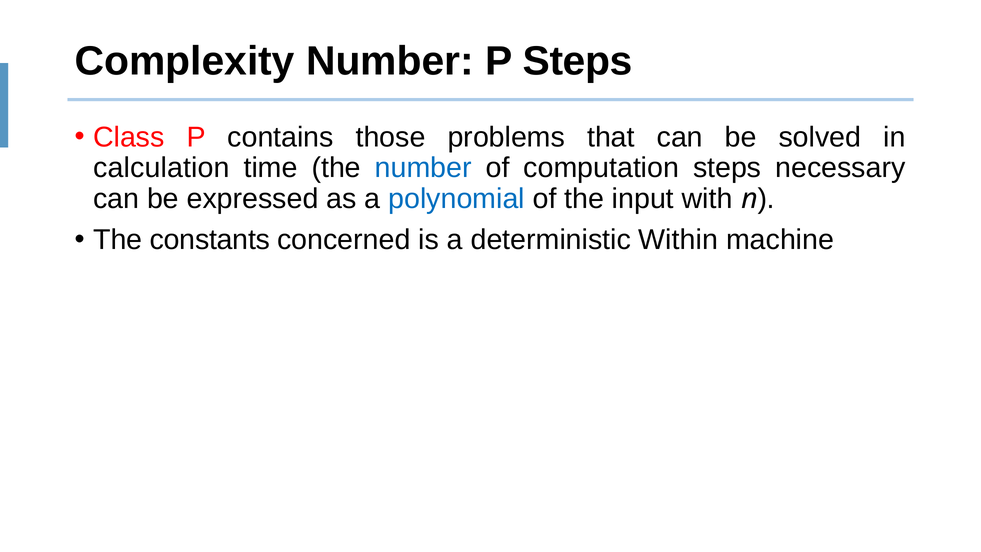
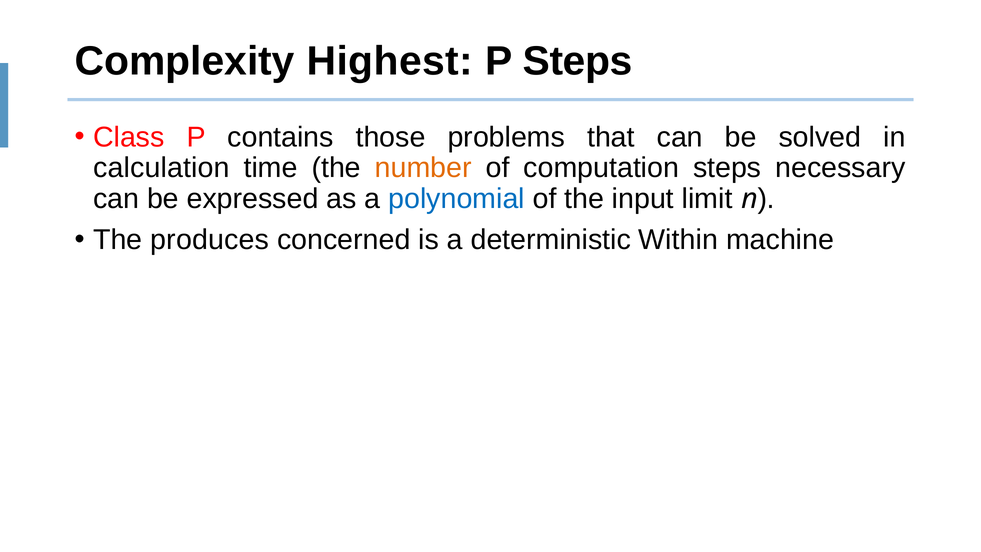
Complexity Number: Number -> Highest
number at (423, 168) colour: blue -> orange
with: with -> limit
constants: constants -> produces
